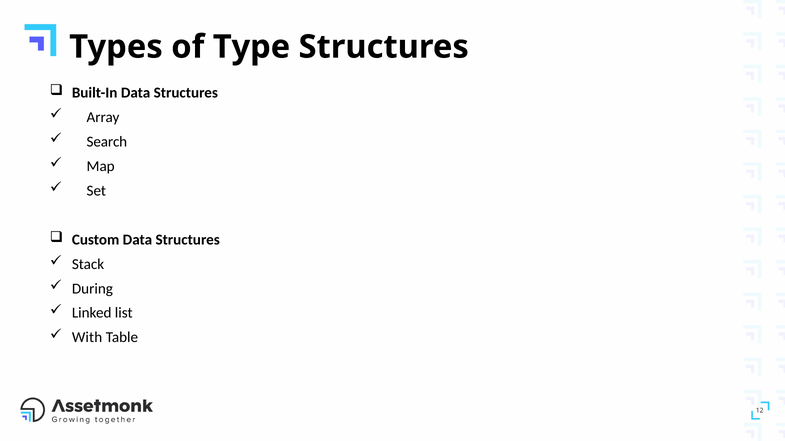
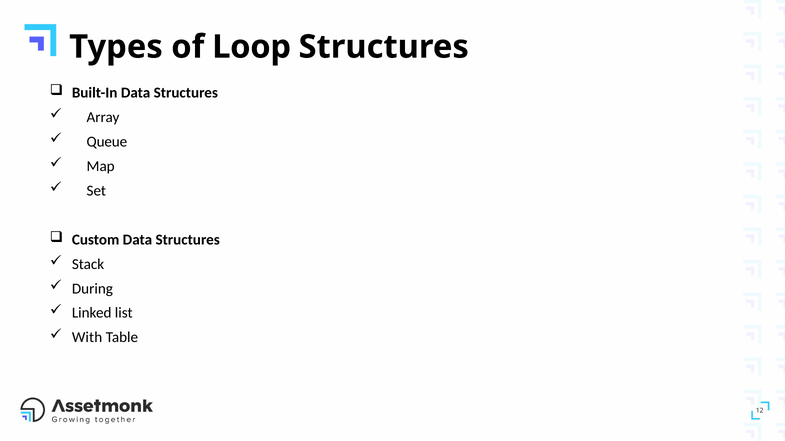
Type: Type -> Loop
Search: Search -> Queue
